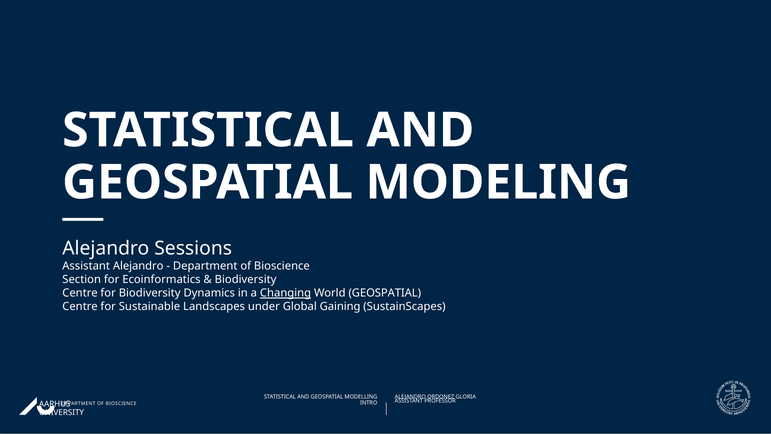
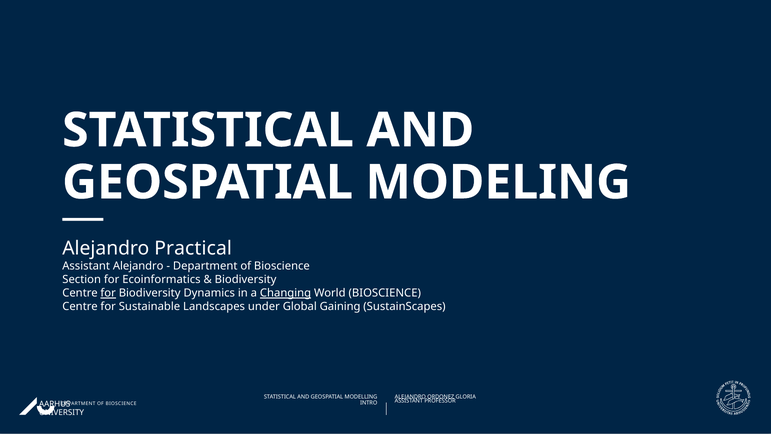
Sessions: Sessions -> Practical
for at (108, 293) underline: none -> present
World GEOSPATIAL: GEOSPATIAL -> BIOSCIENCE
